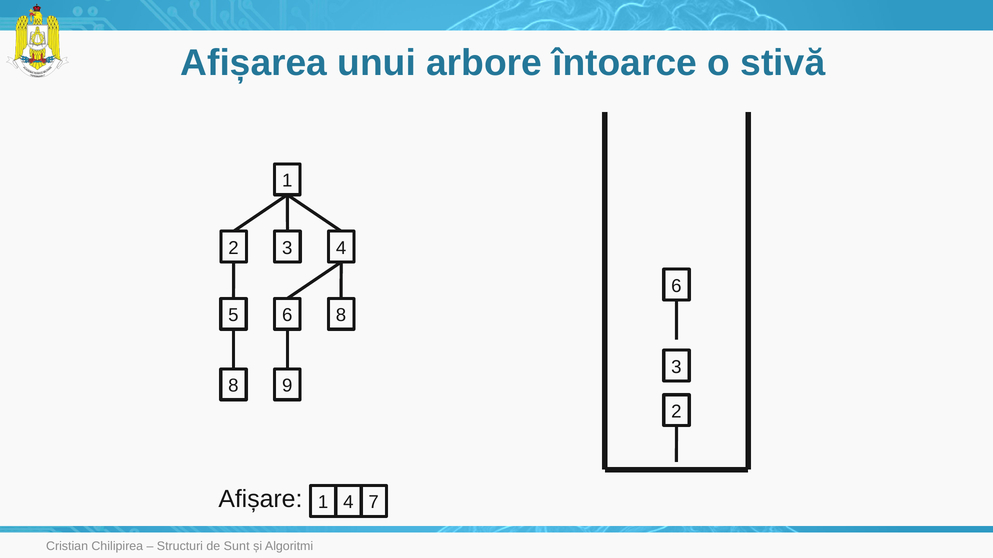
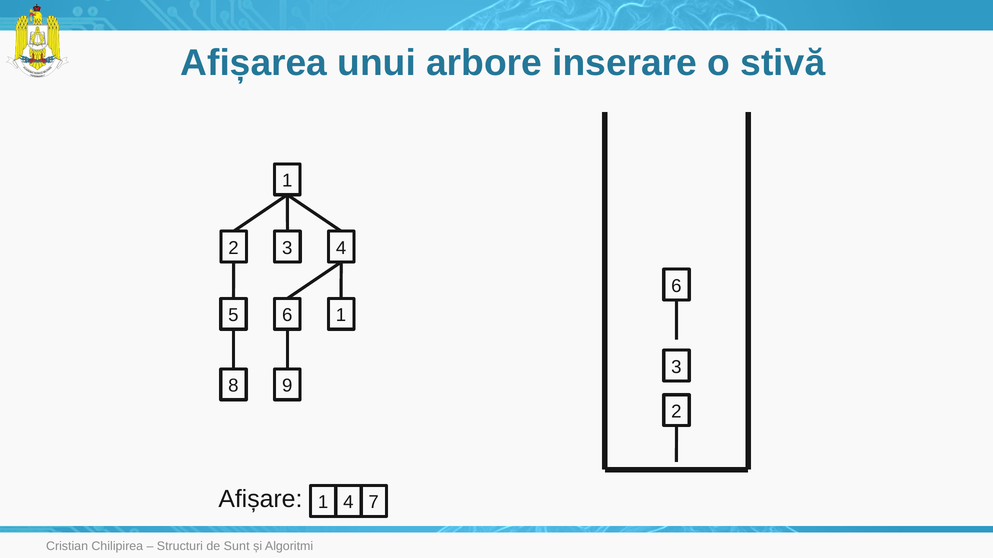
întoarce: întoarce -> inserare
6 8: 8 -> 1
